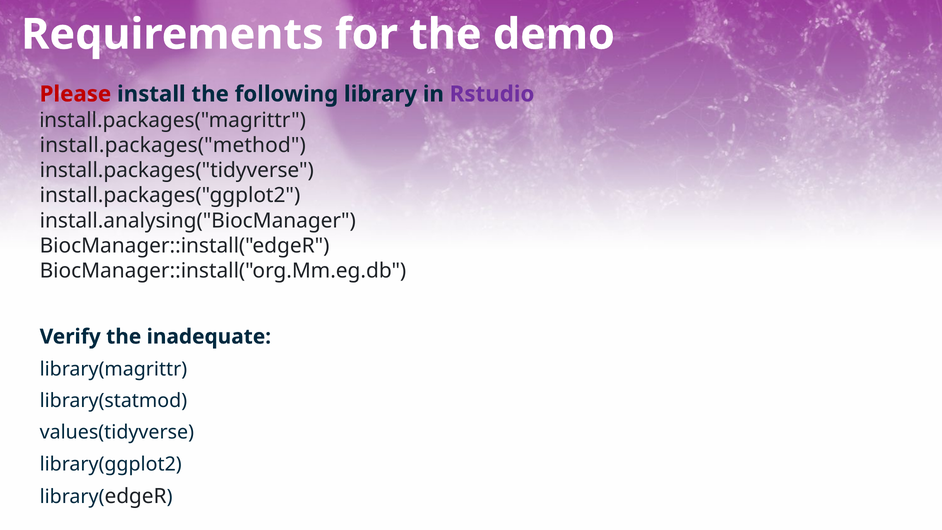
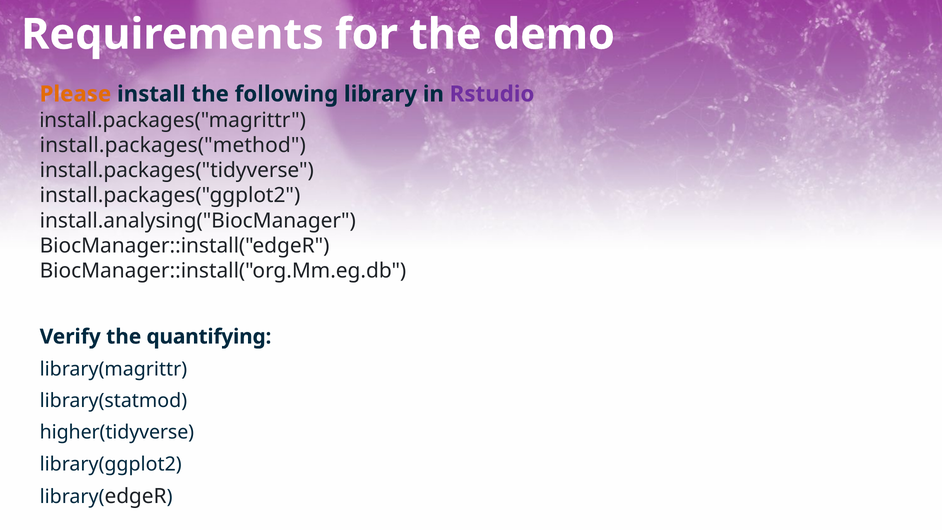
Please colour: red -> orange
inadequate: inadequate -> quantifying
values(tidyverse: values(tidyverse -> higher(tidyverse
